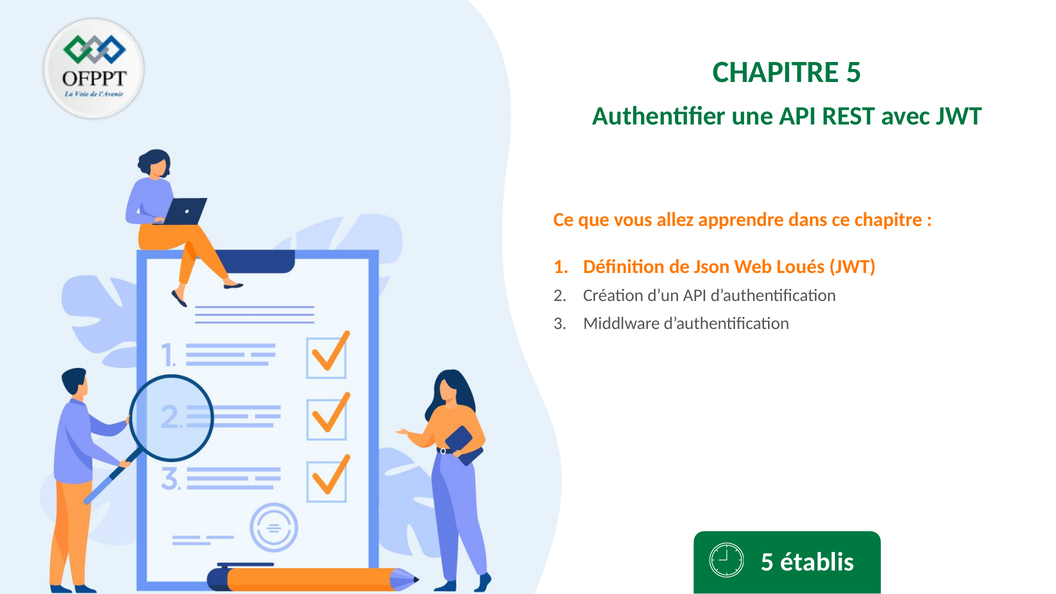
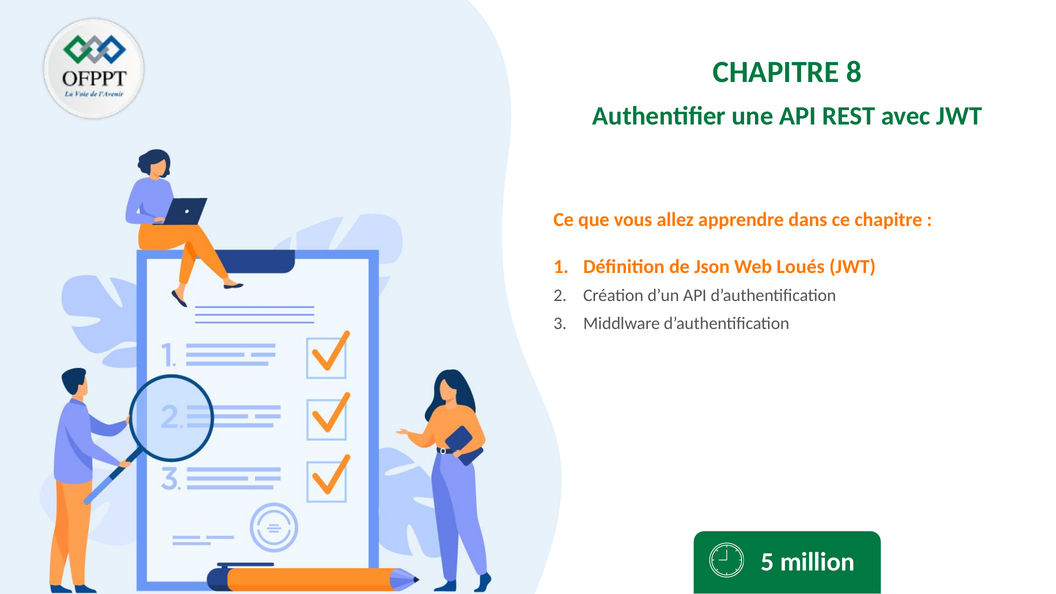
CHAPITRE 5: 5 -> 8
établis: établis -> million
